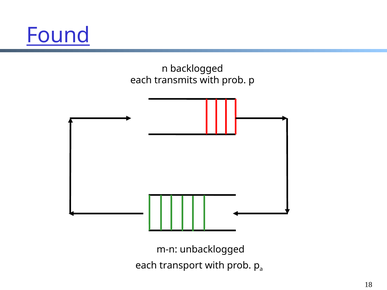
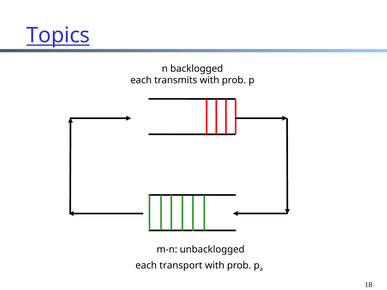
Found: Found -> Topics
